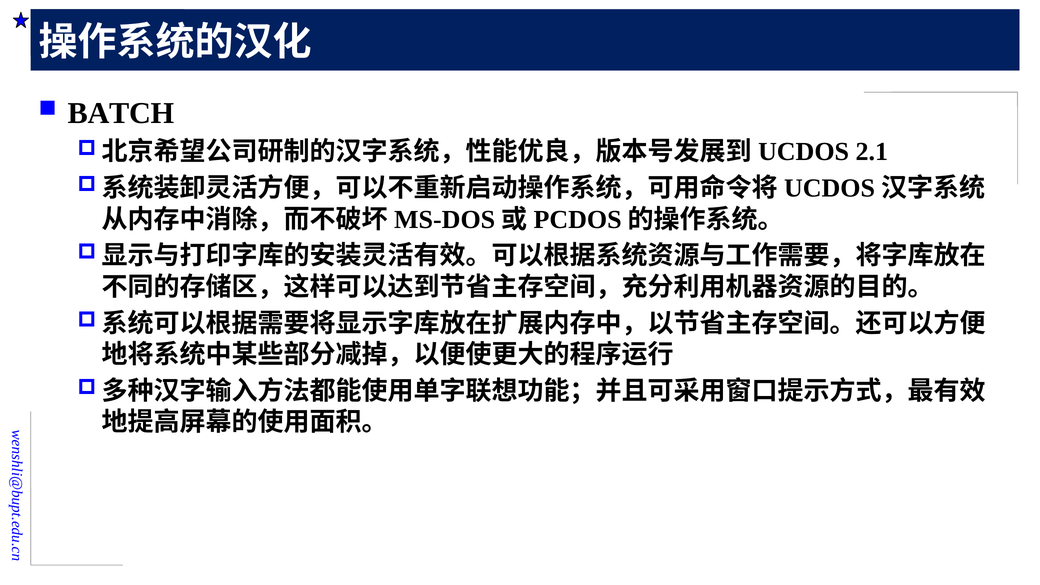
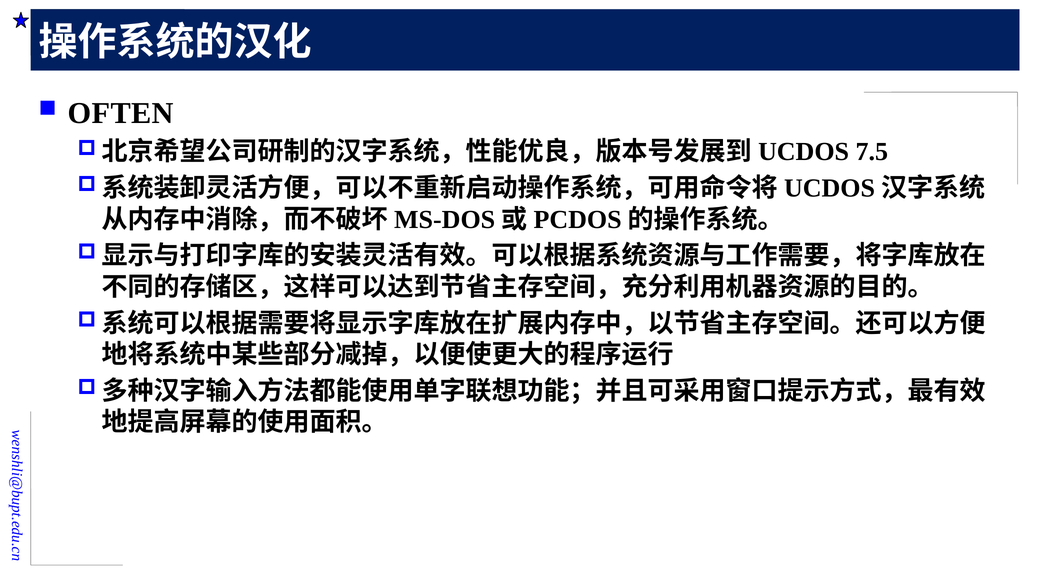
BATCH: BATCH -> OFTEN
2.1: 2.1 -> 7.5
